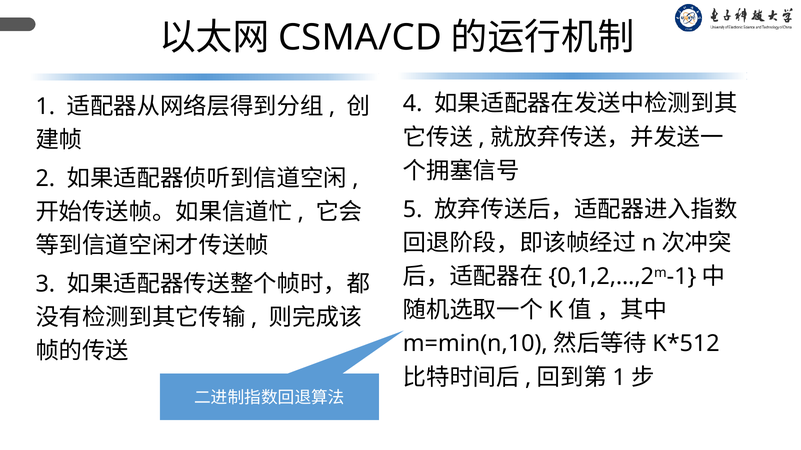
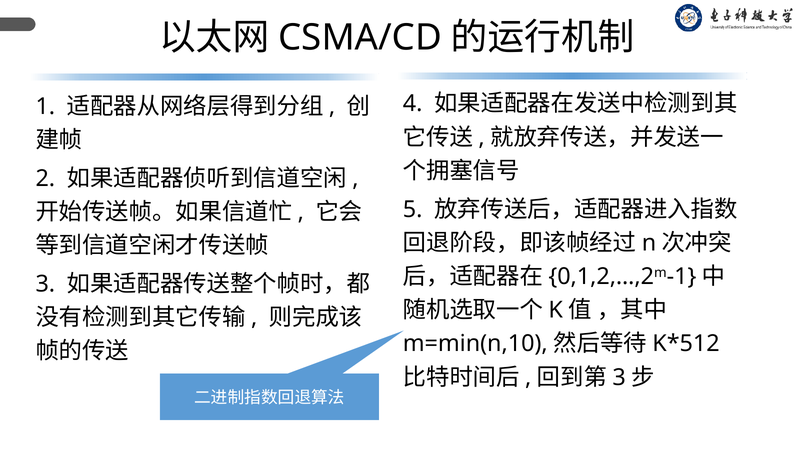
1 at (619, 378): 1 -> 3
